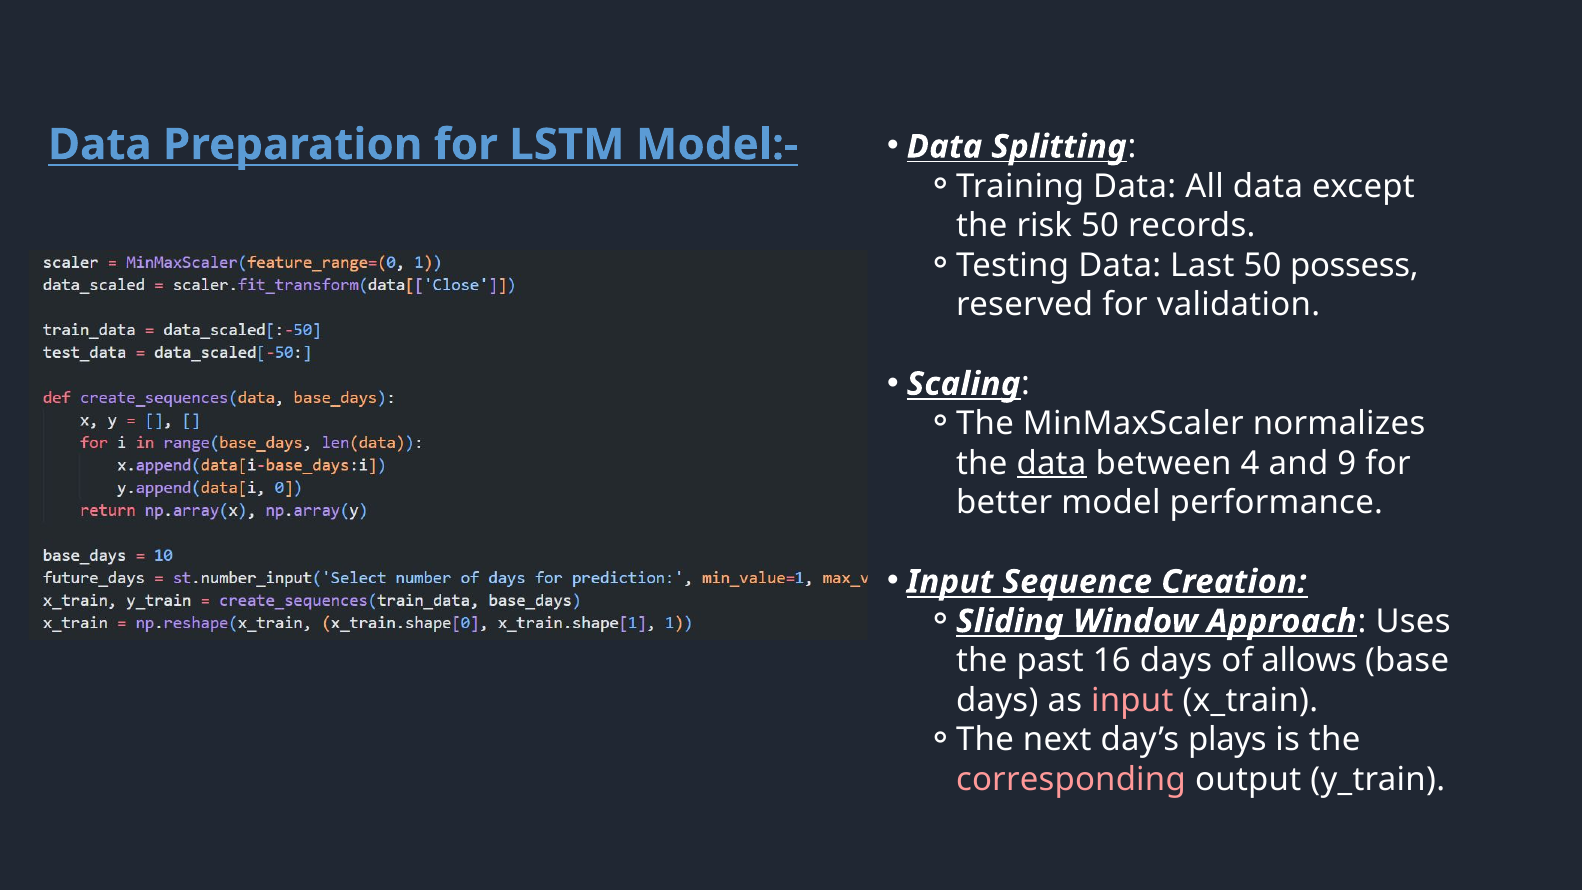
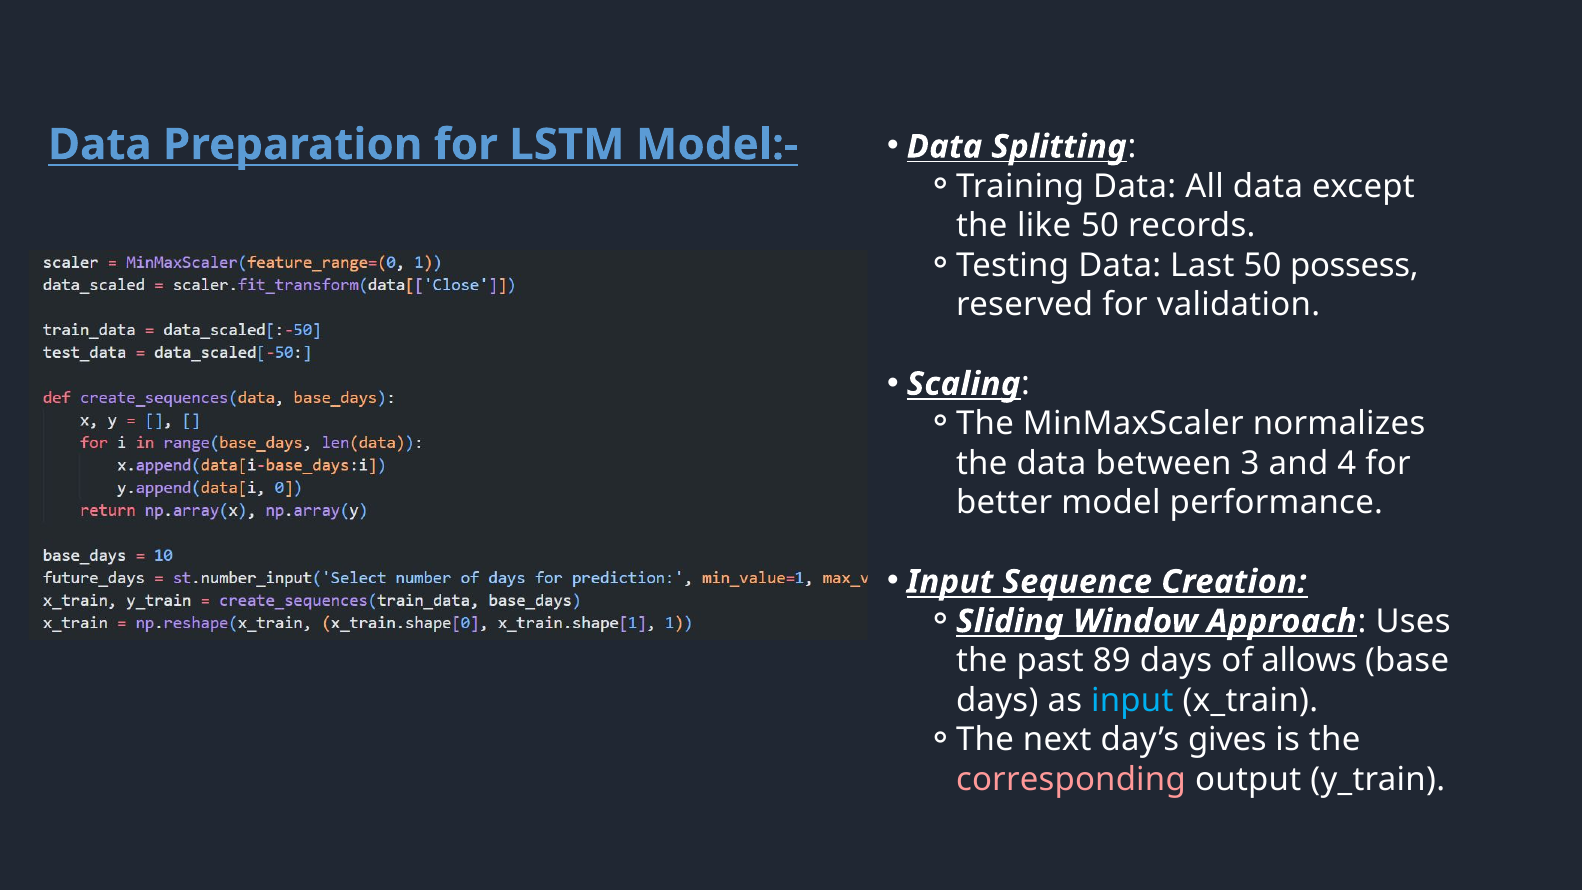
risk: risk -> like
data at (1051, 463) underline: present -> none
4: 4 -> 3
9: 9 -> 4
16: 16 -> 89
input at (1132, 700) colour: pink -> light blue
plays: plays -> gives
